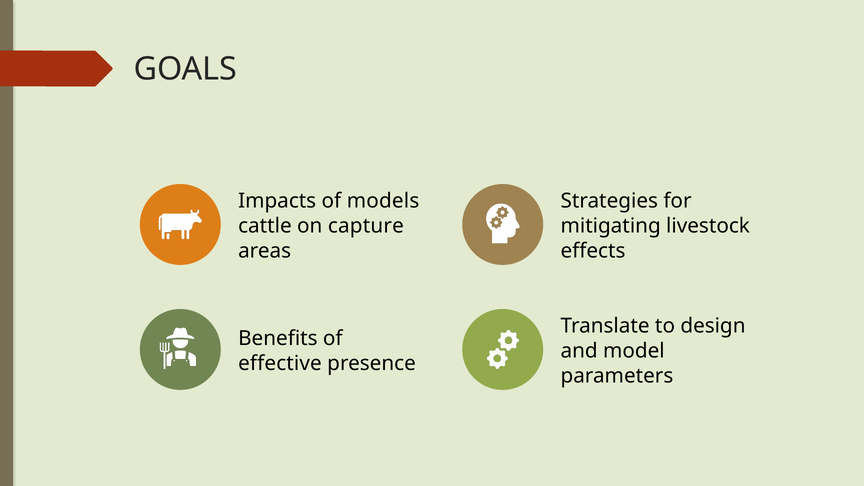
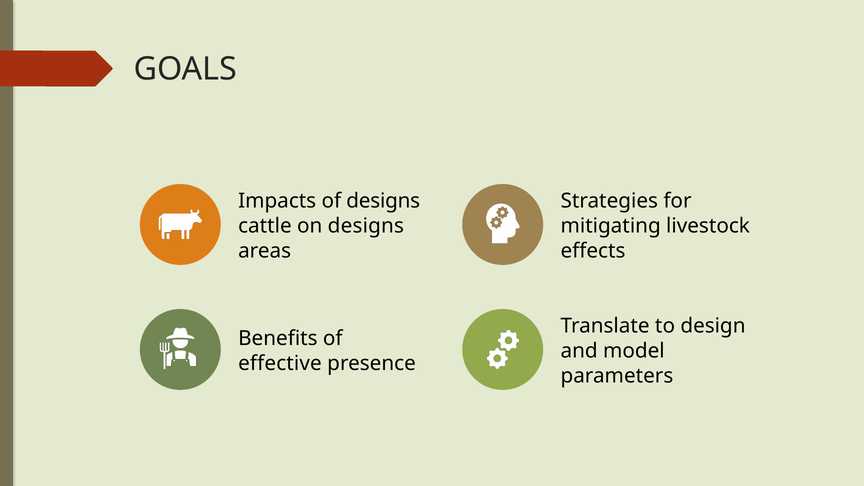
of models: models -> designs
on capture: capture -> designs
